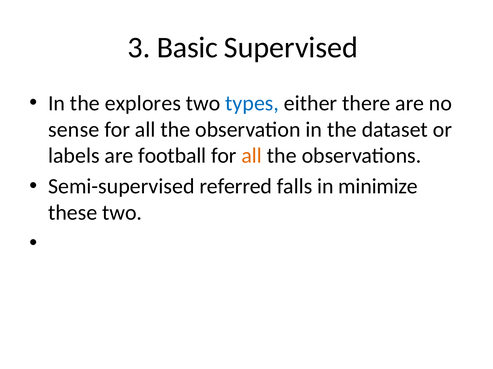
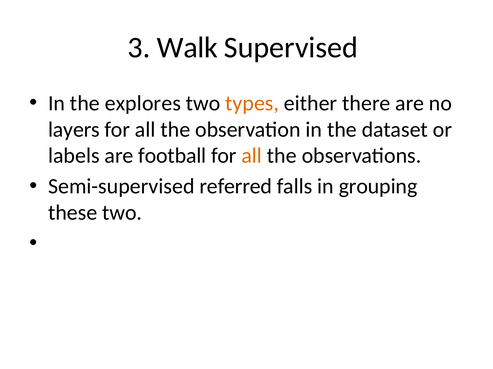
Basic: Basic -> Walk
types colour: blue -> orange
sense: sense -> layers
minimize: minimize -> grouping
